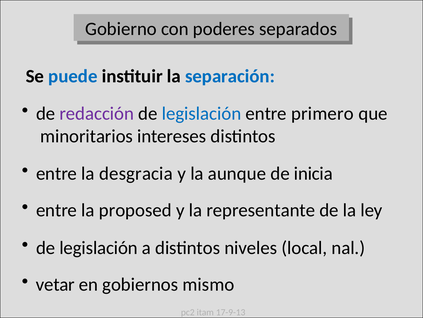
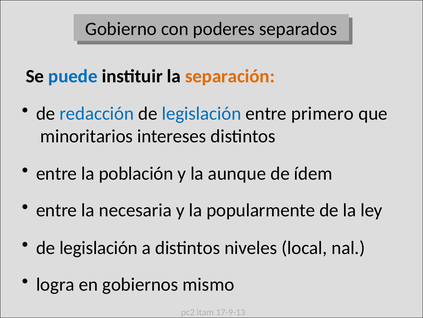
separación colour: blue -> orange
redacción colour: purple -> blue
desgracia: desgracia -> población
inicia: inicia -> ídem
proposed: proposed -> necesaria
representante: representante -> popularmente
vetar: vetar -> logra
